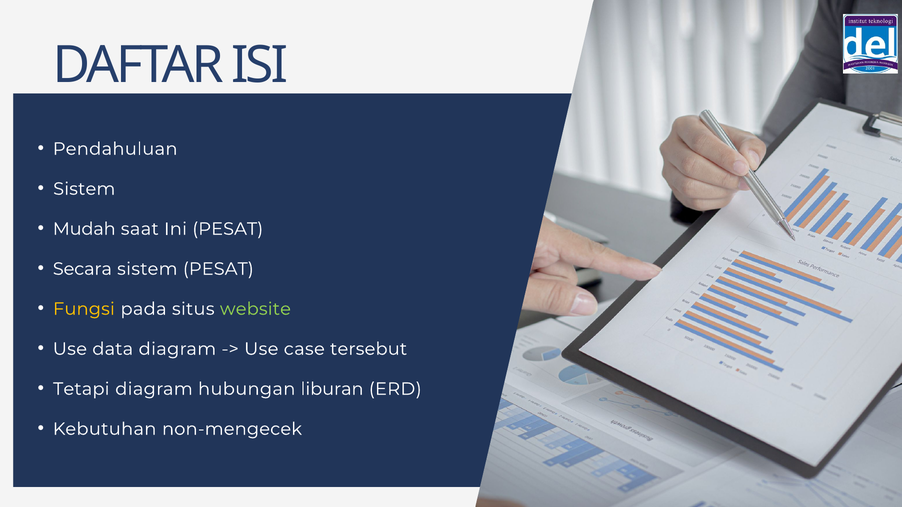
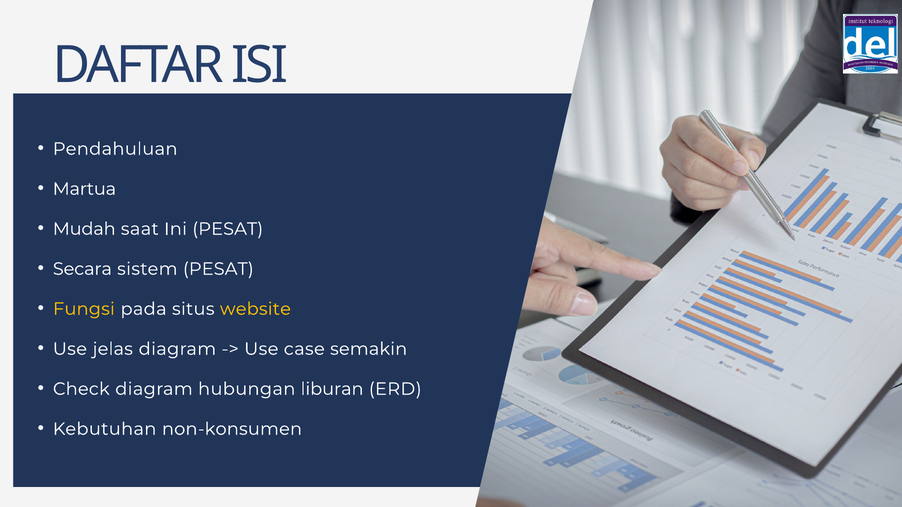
Sistem at (84, 189): Sistem -> Martua
website colour: light green -> yellow
data: data -> jelas
tersebut: tersebut -> semakin
Tetapi: Tetapi -> Check
non-mengecek: non-mengecek -> non-konsumen
